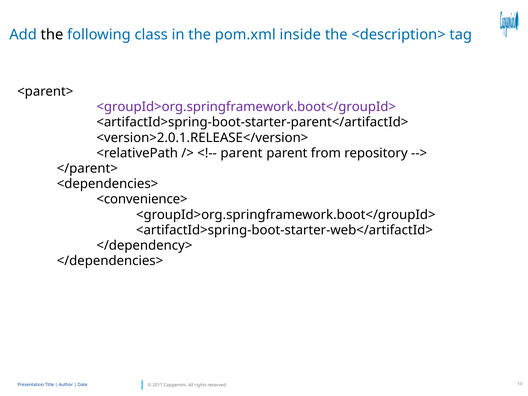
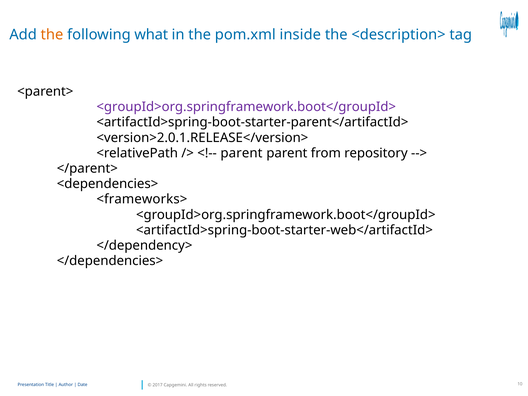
the at (52, 35) colour: black -> orange
class: class -> what
<convenience>: <convenience> -> <frameworks>
